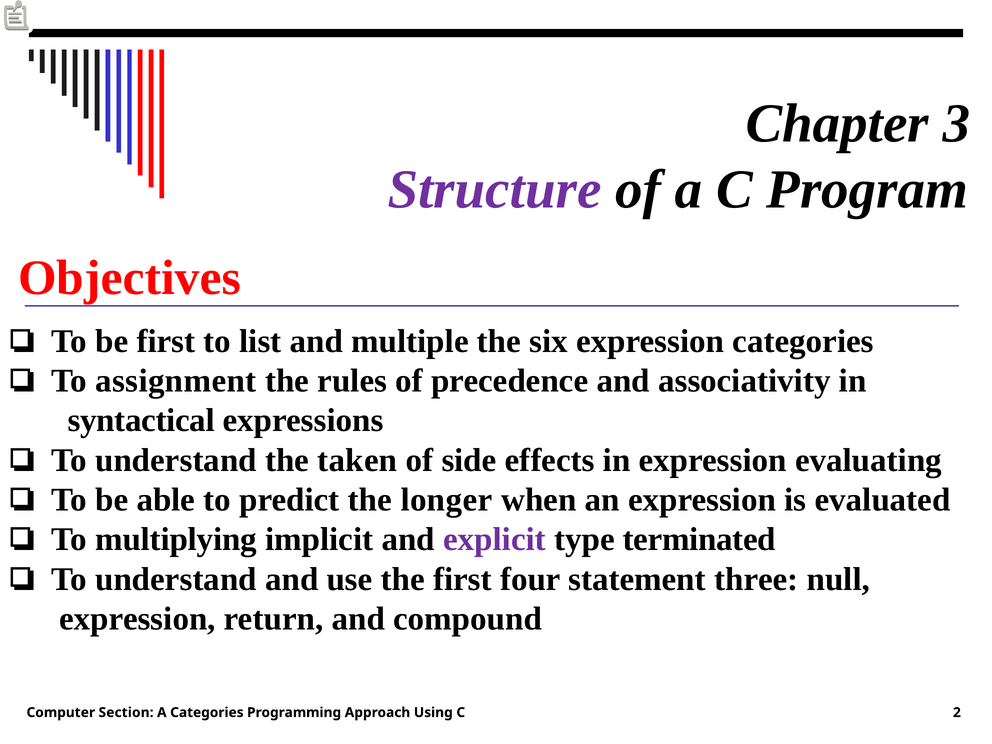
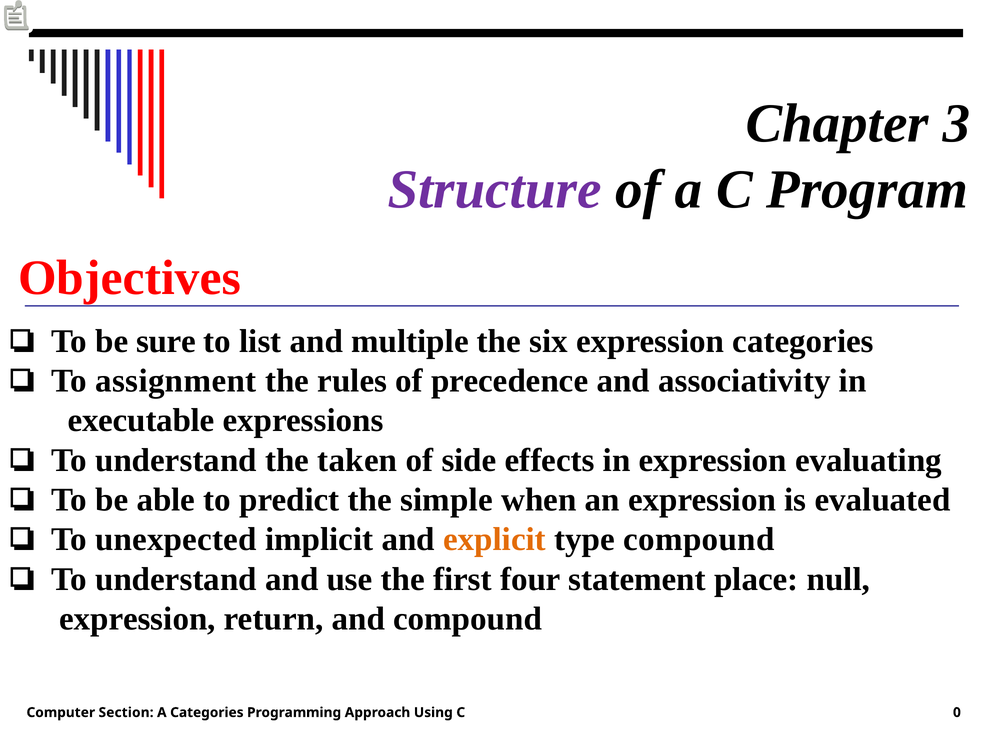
be first: first -> sure
syntactical: syntactical -> executable
longer: longer -> simple
multiplying: multiplying -> unexpected
explicit colour: purple -> orange
type terminated: terminated -> compound
three: three -> place
2: 2 -> 0
